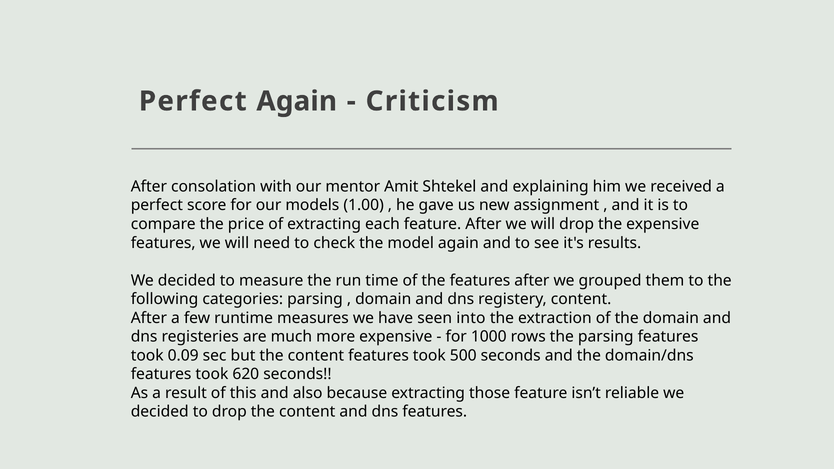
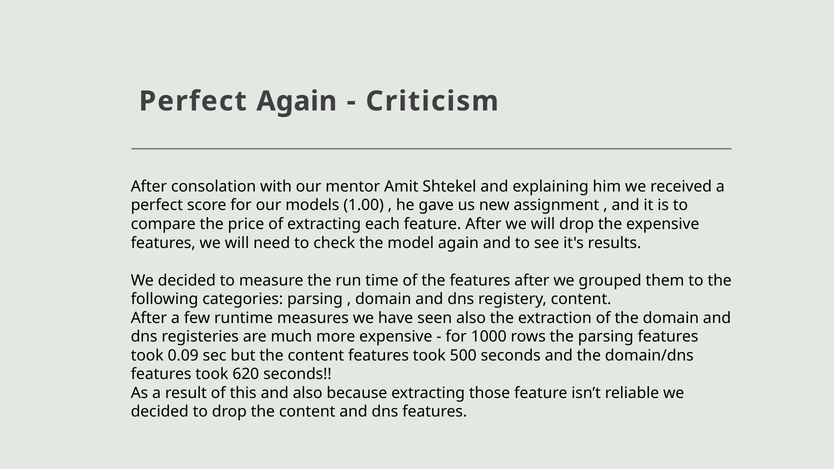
seen into: into -> also
